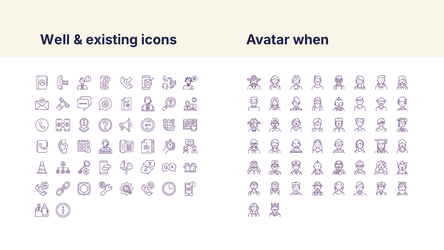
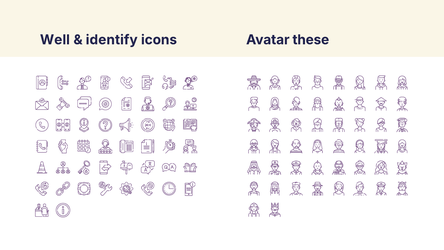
existing: existing -> identify
when: when -> these
